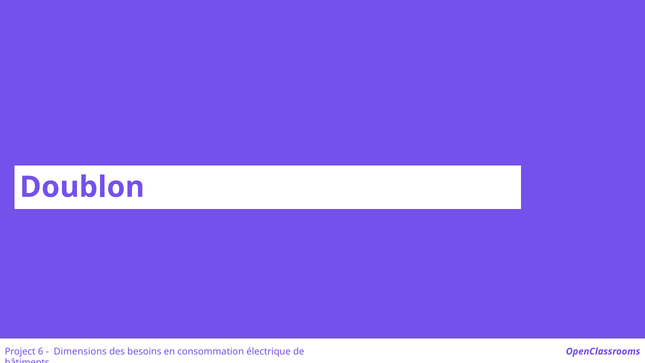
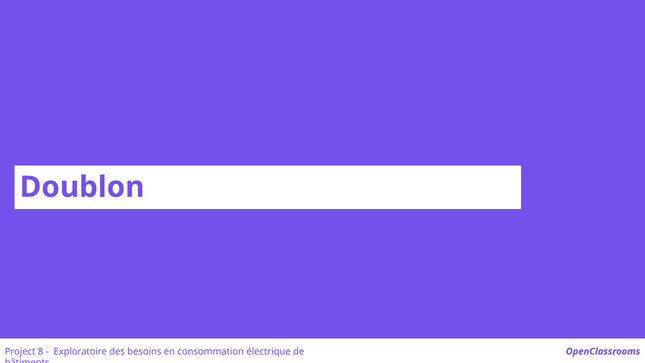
6: 6 -> 8
Dimensions: Dimensions -> Exploratoire
